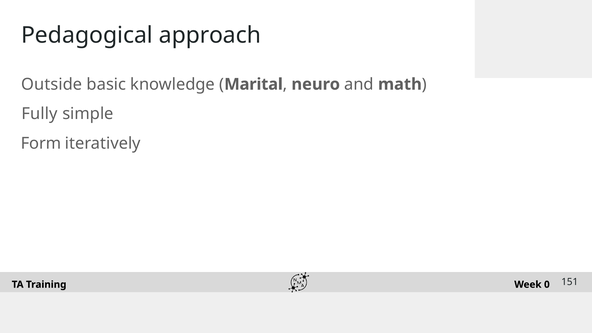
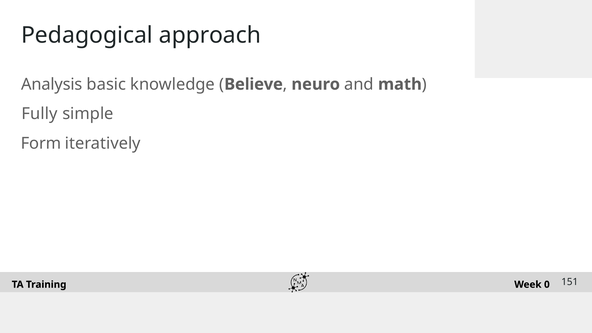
Outside: Outside -> Analysis
Marital: Marital -> Believe
